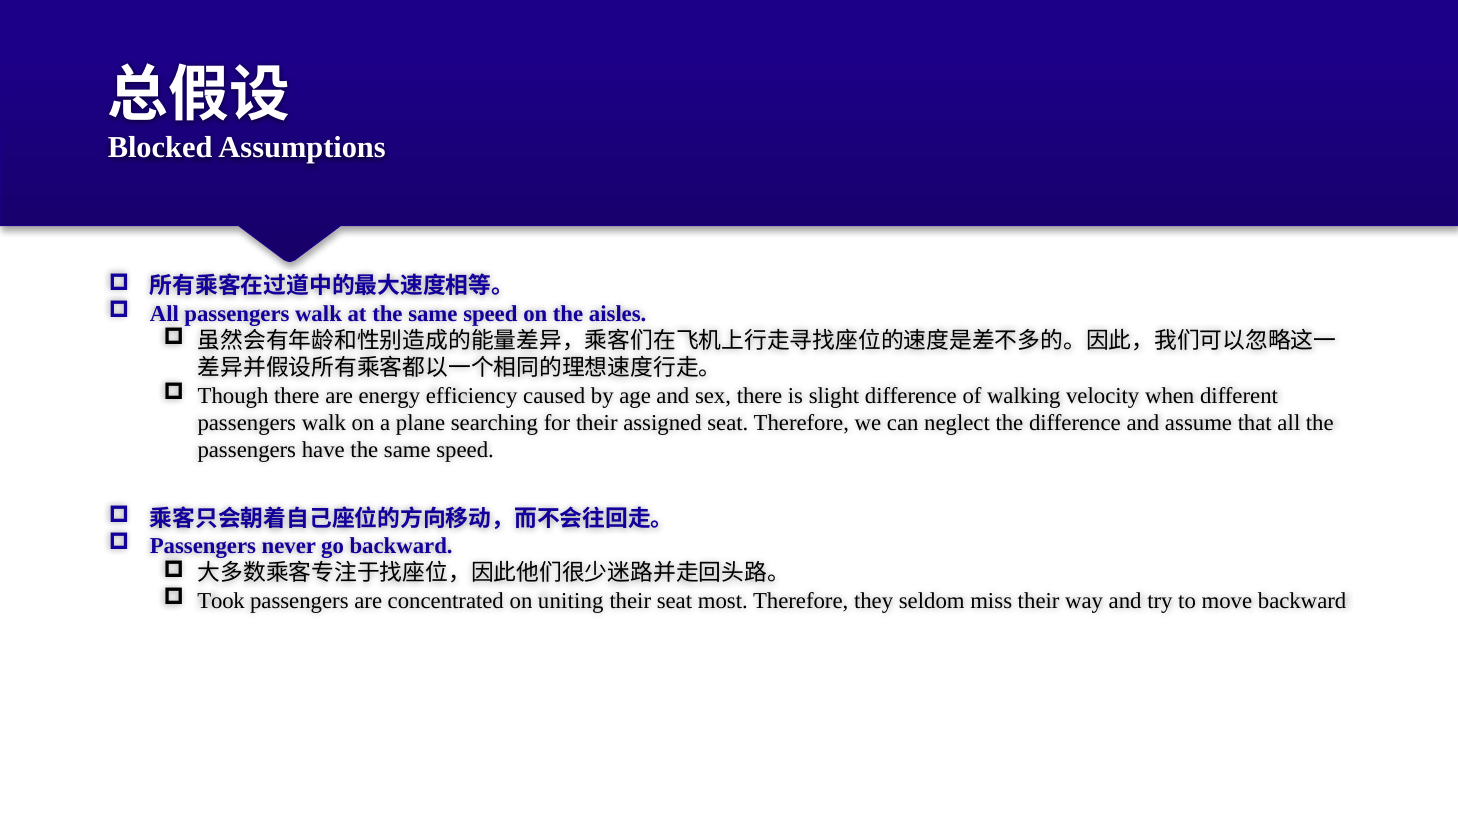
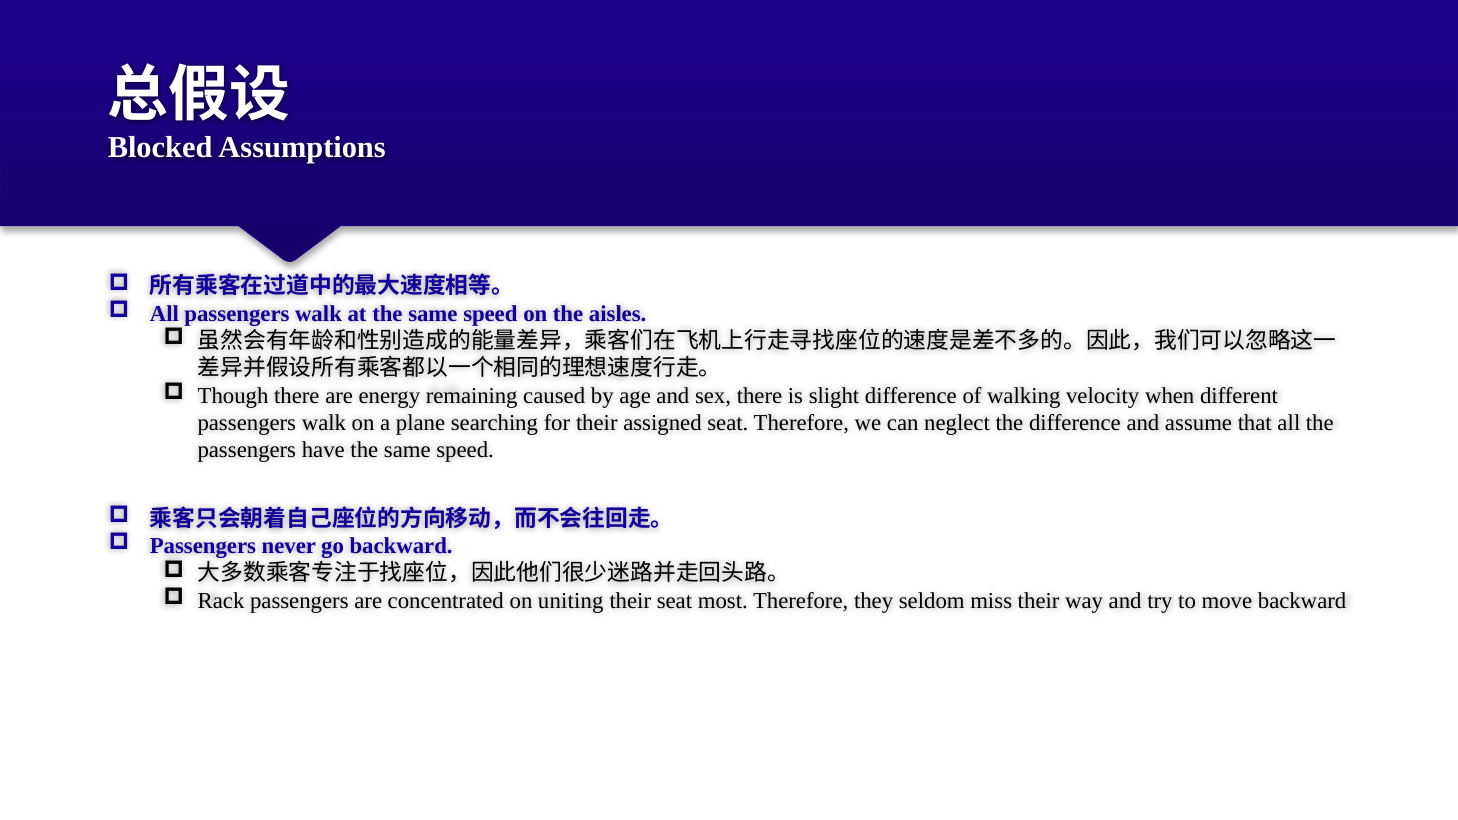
efficiency: efficiency -> remaining
Took: Took -> Rack
